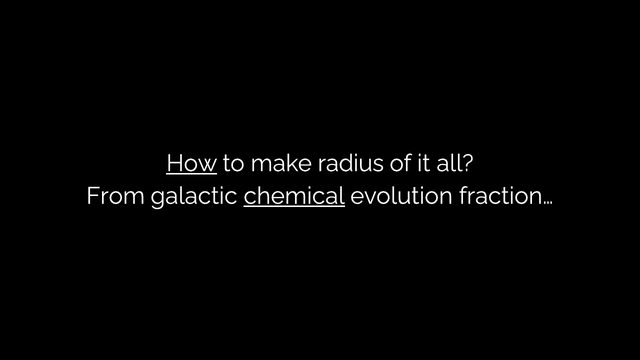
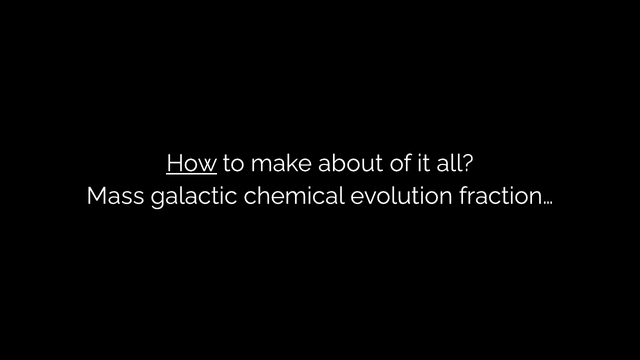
radius: radius -> about
From: From -> Mass
chemical underline: present -> none
